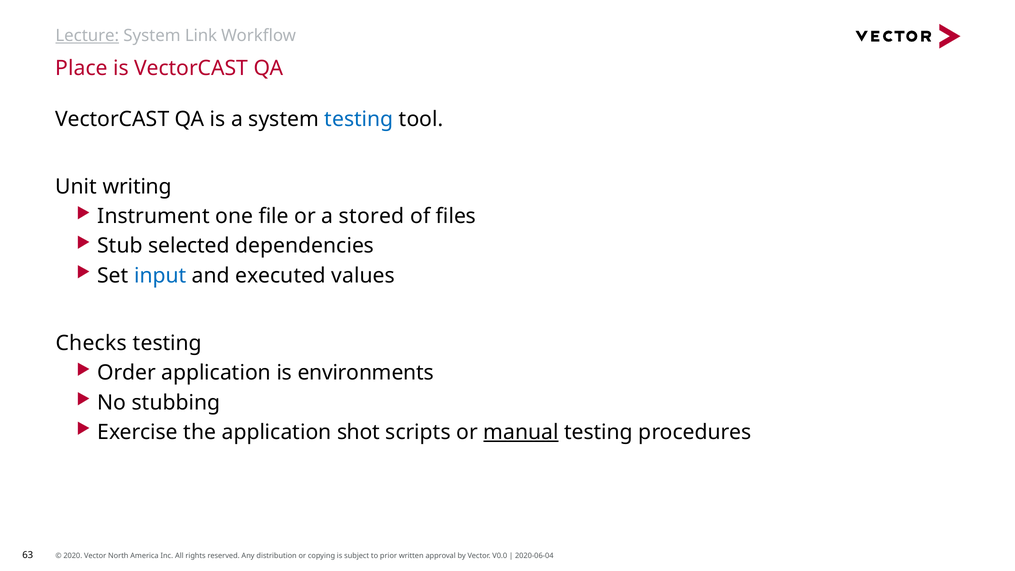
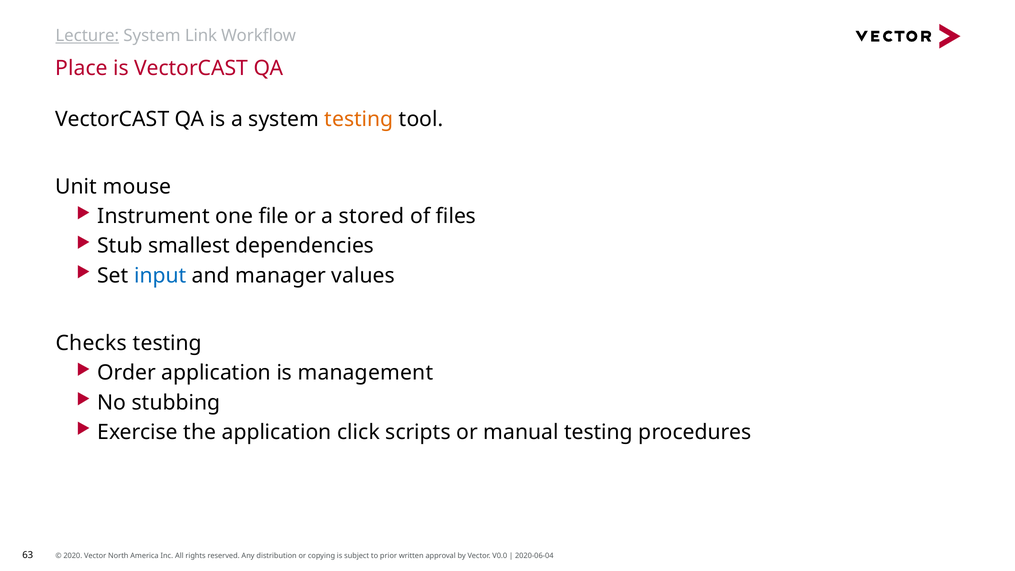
testing at (359, 119) colour: blue -> orange
writing: writing -> mouse
selected: selected -> smallest
executed: executed -> manager
environments: environments -> management
shot: shot -> click
manual underline: present -> none
